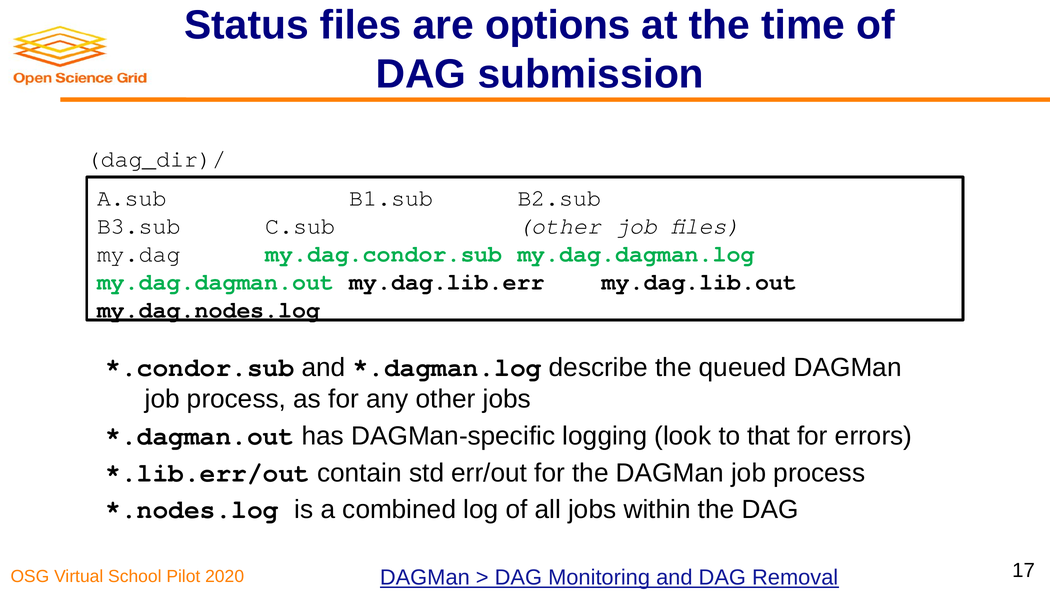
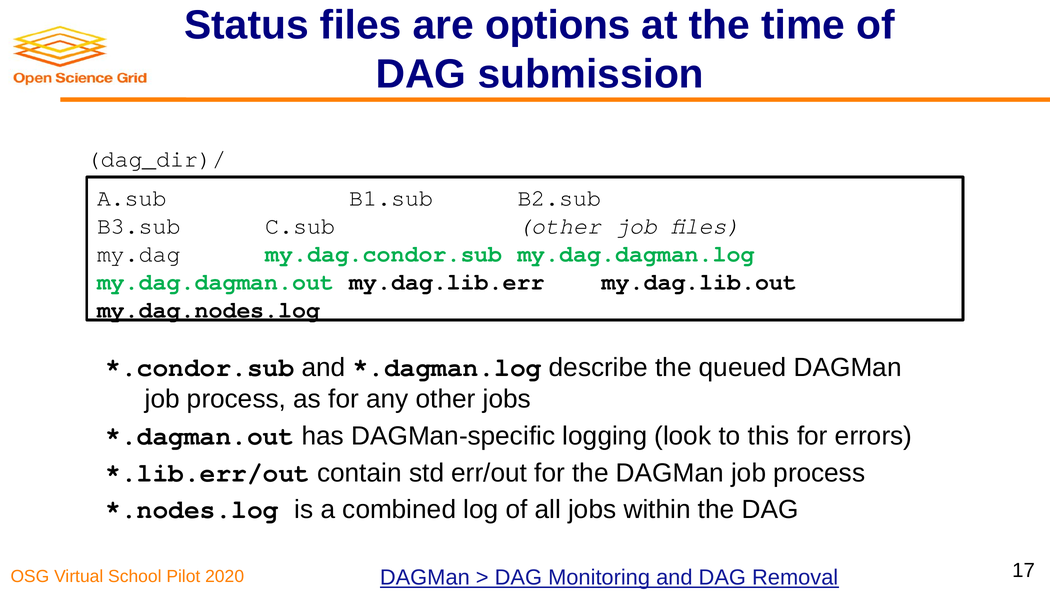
that: that -> this
